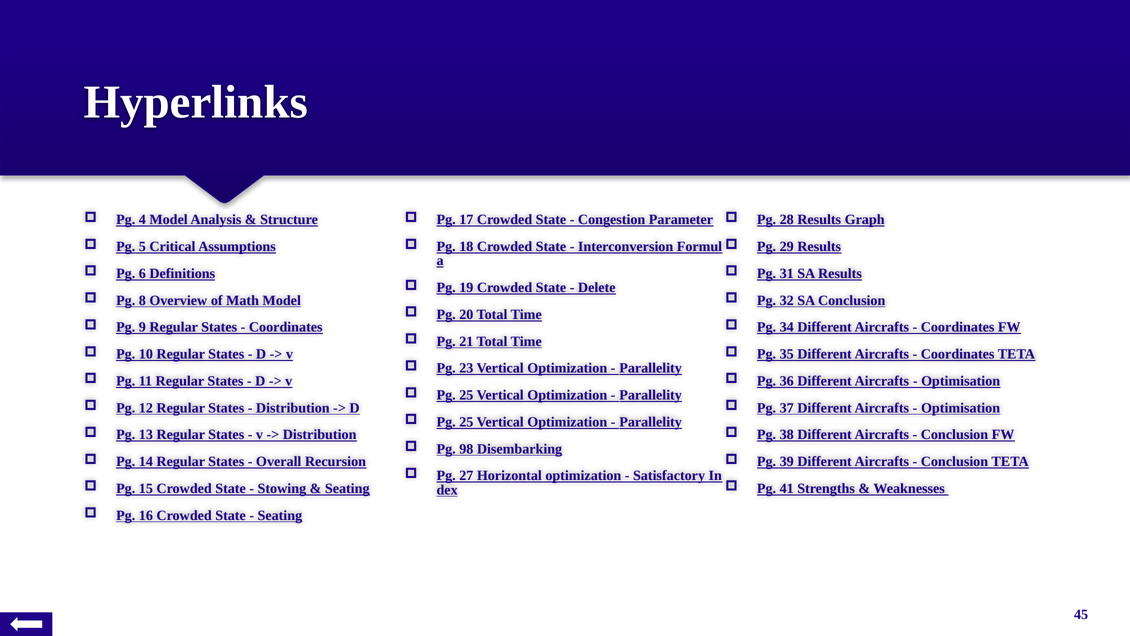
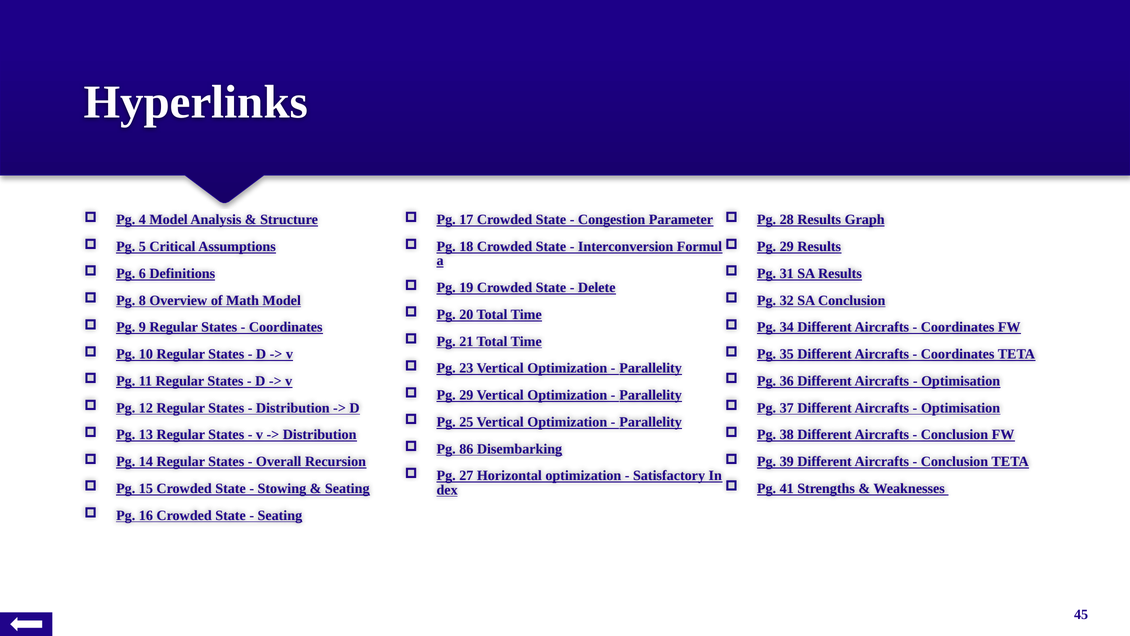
25 at (466, 395): 25 -> 29
98: 98 -> 86
